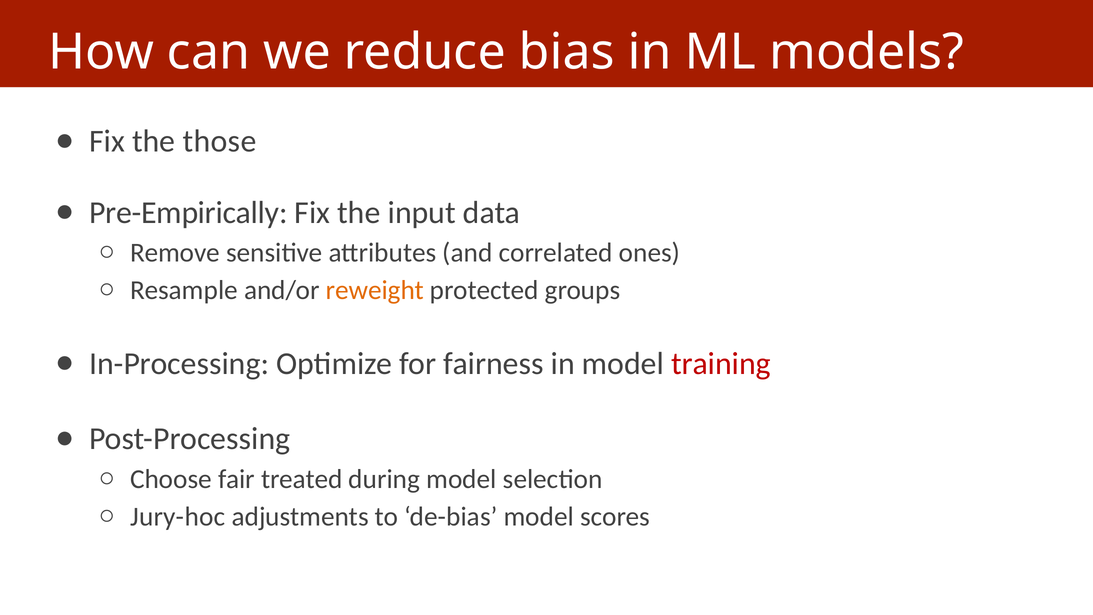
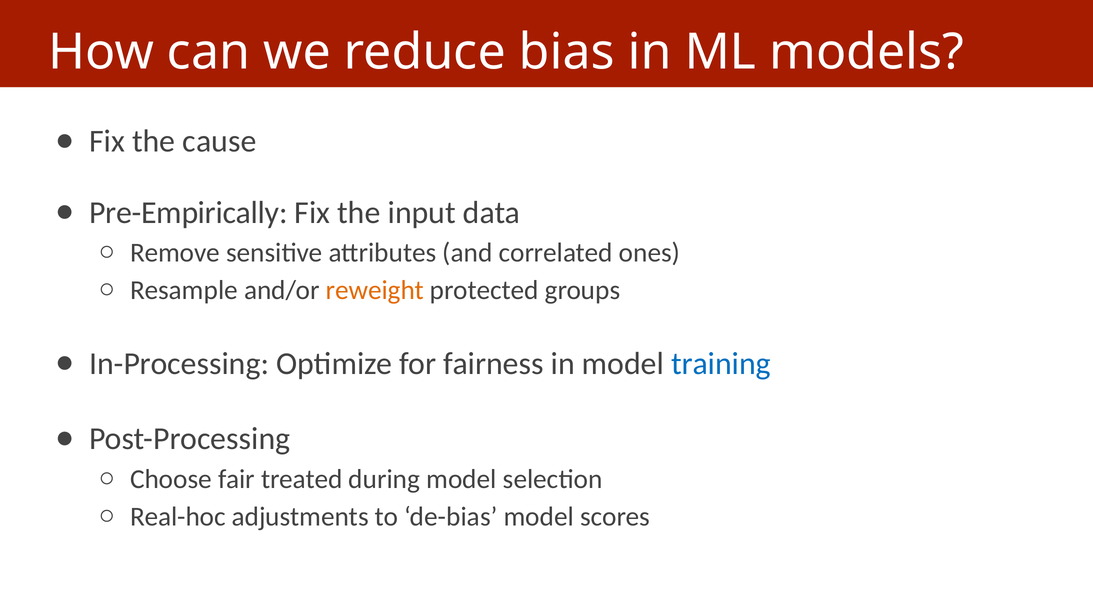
those: those -> cause
training colour: red -> blue
Jury-hoc: Jury-hoc -> Real-hoc
